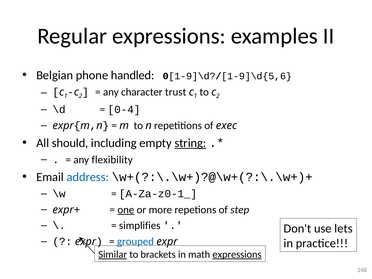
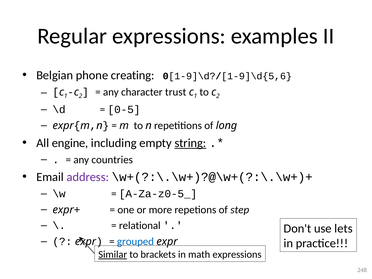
handled: handled -> creating
0-4: 0-4 -> 0-5
exec: exec -> long
should: should -> engine
flexibility: flexibility -> countries
address colour: blue -> purple
A-Za-z0-1_: A-Za-z0-1_ -> A-Za-z0-5_
one underline: present -> none
simplifies: simplifies -> relational
expressions at (237, 254) underline: present -> none
